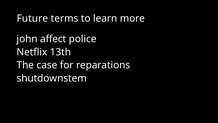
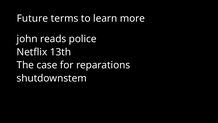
affect: affect -> reads
